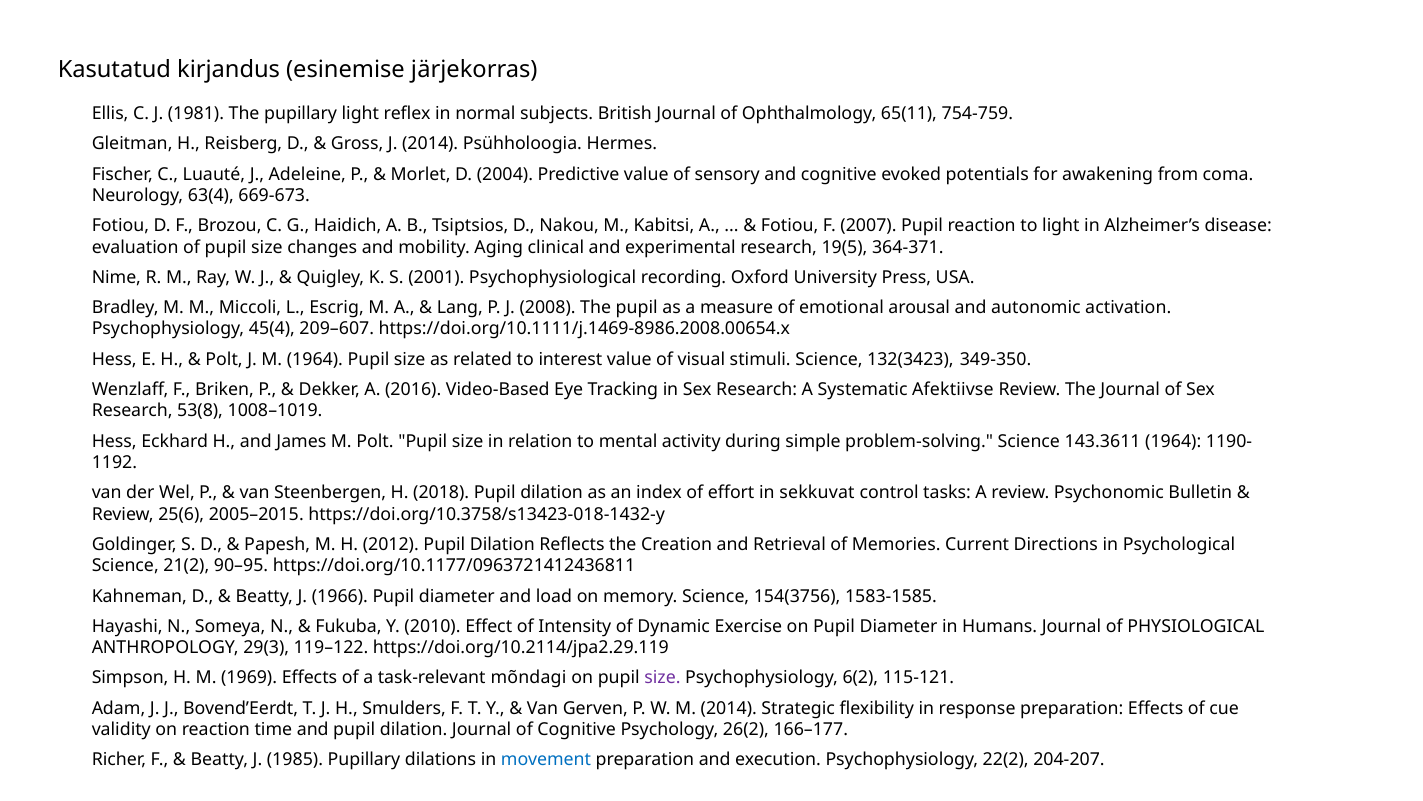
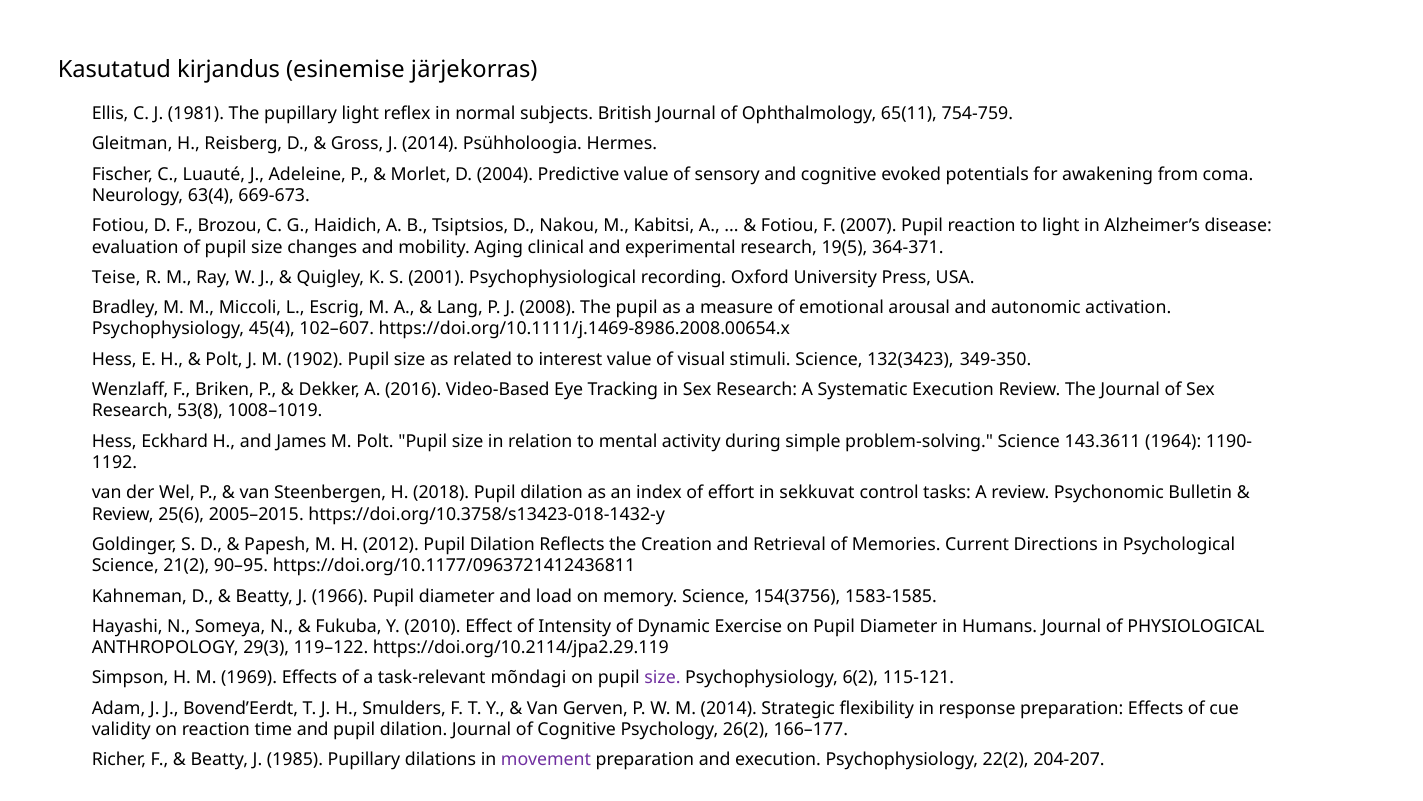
Nime: Nime -> Teise
209–607: 209–607 -> 102–607
M 1964: 1964 -> 1902
Systematic Afektiivse: Afektiivse -> Execution
movement colour: blue -> purple
